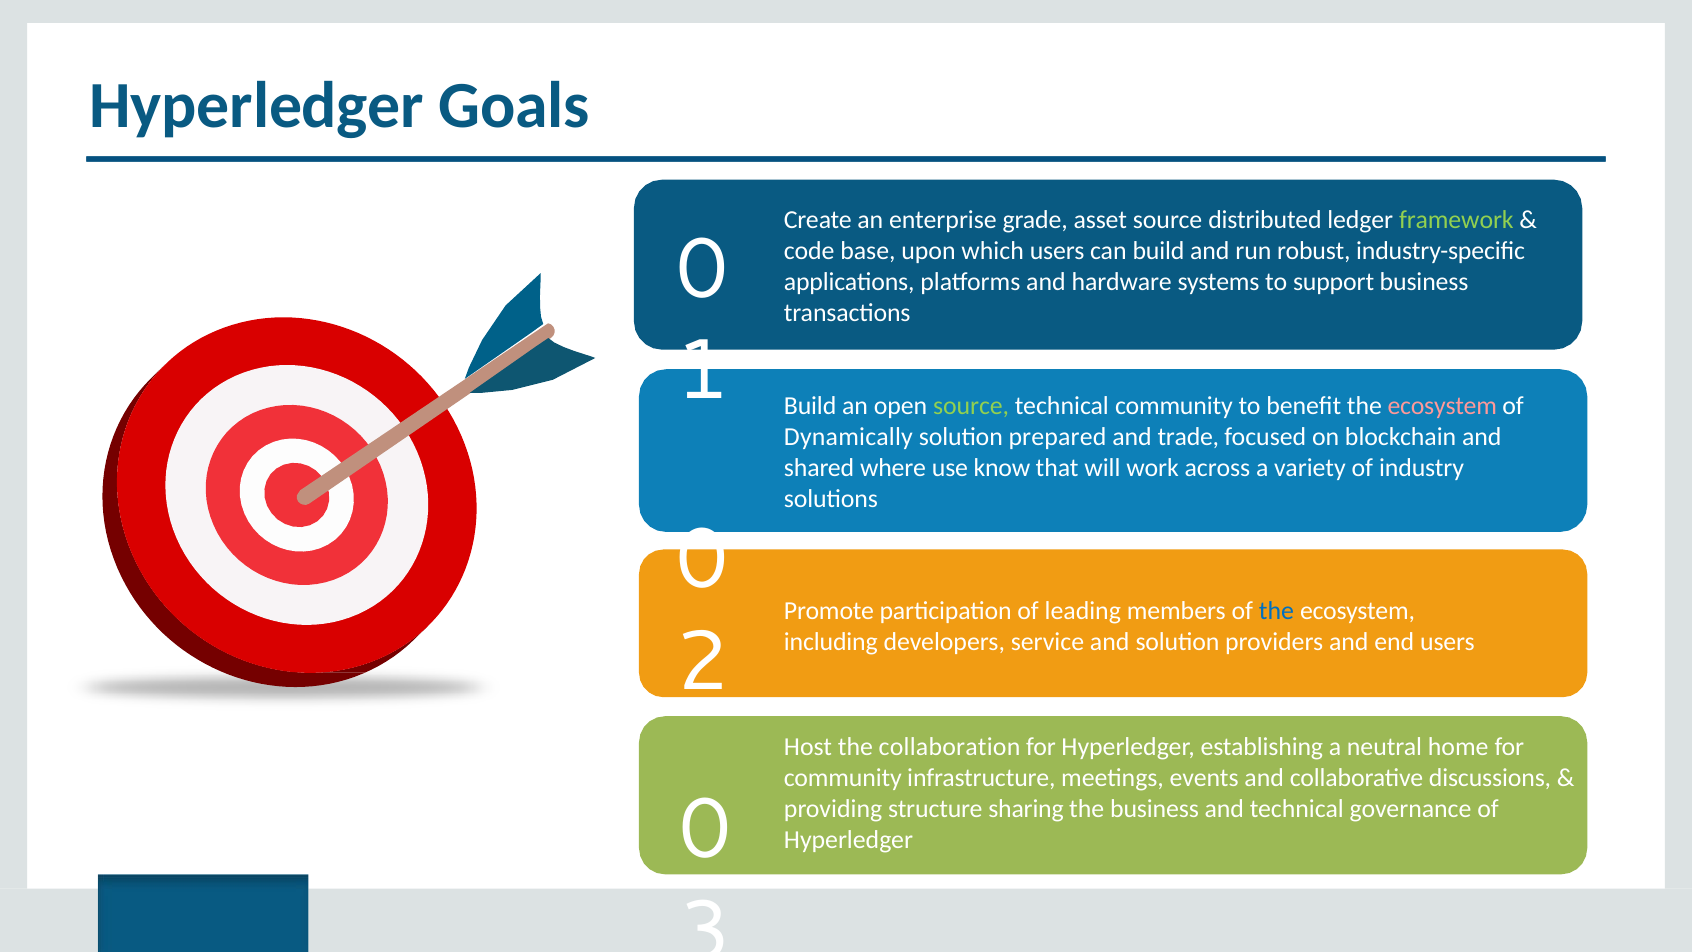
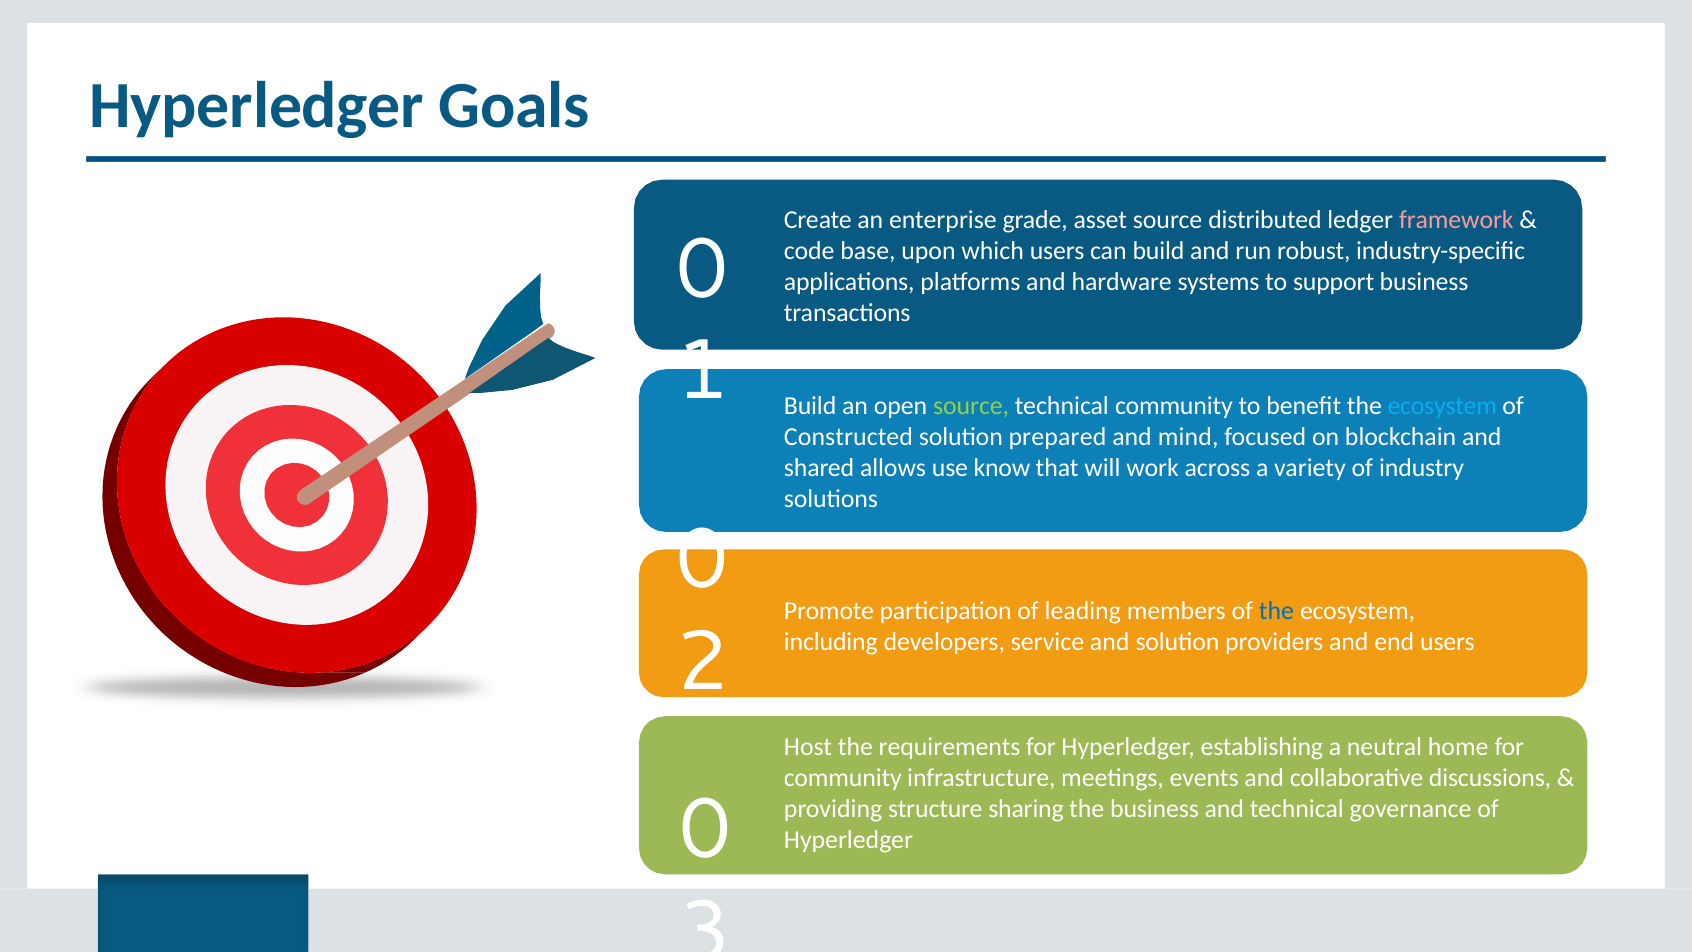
framework colour: light green -> pink
ecosystem at (1442, 406) colour: pink -> light blue
Dynamically: Dynamically -> Constructed
trade: trade -> mind
where: where -> allows
collaboration: collaboration -> requirements
